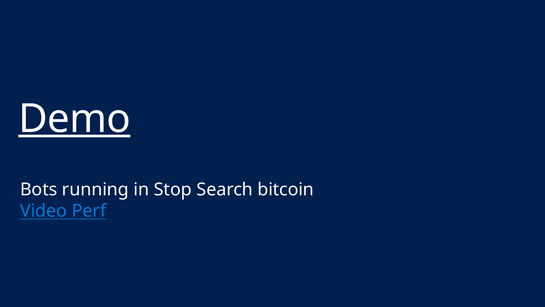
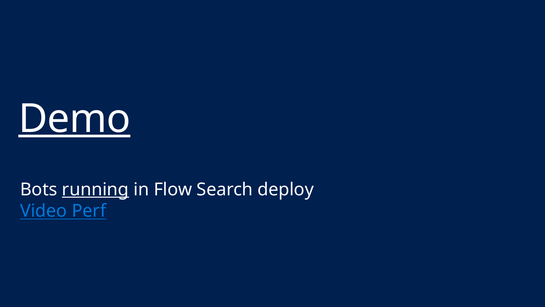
running underline: none -> present
Stop: Stop -> Flow
bitcoin: bitcoin -> deploy
